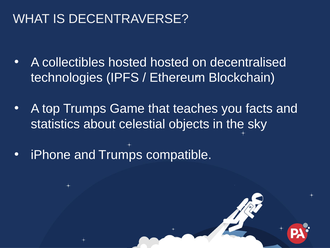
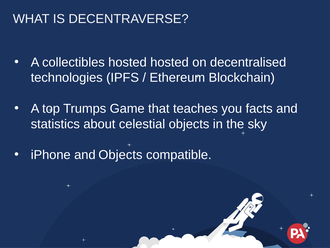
and Trumps: Trumps -> Objects
